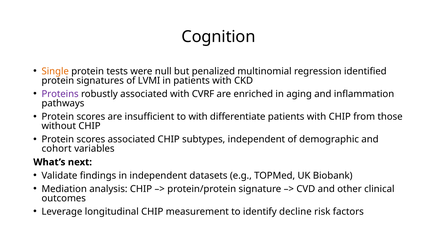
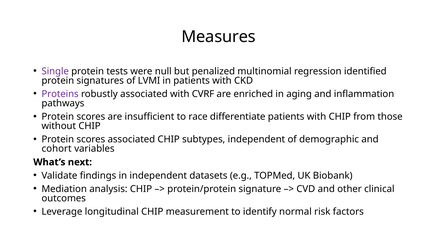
Cognition: Cognition -> Measures
Single colour: orange -> purple
to with: with -> race
decline: decline -> normal
